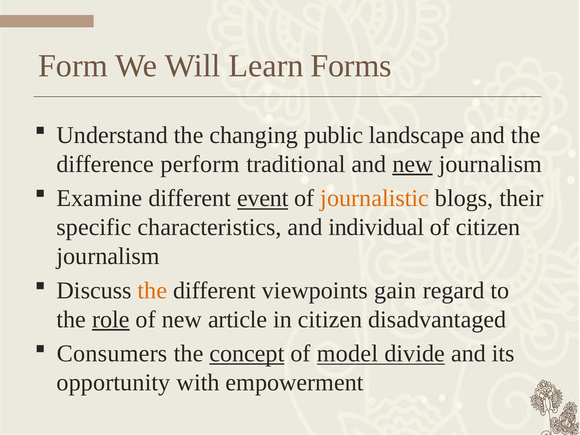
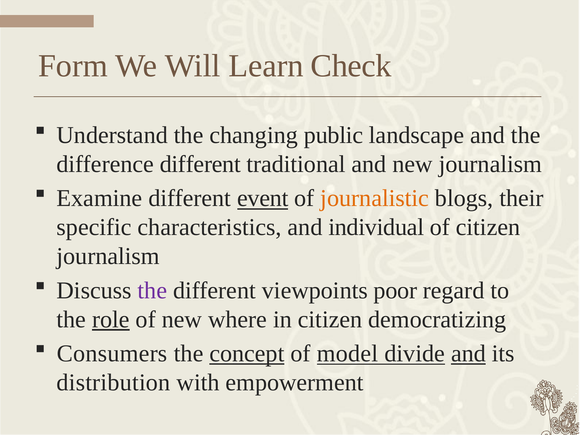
Forms: Forms -> Check
difference perform: perform -> different
new at (413, 164) underline: present -> none
the at (152, 290) colour: orange -> purple
gain: gain -> poor
article: article -> where
disadvantaged: disadvantaged -> democratizing
and at (468, 354) underline: none -> present
opportunity: opportunity -> distribution
